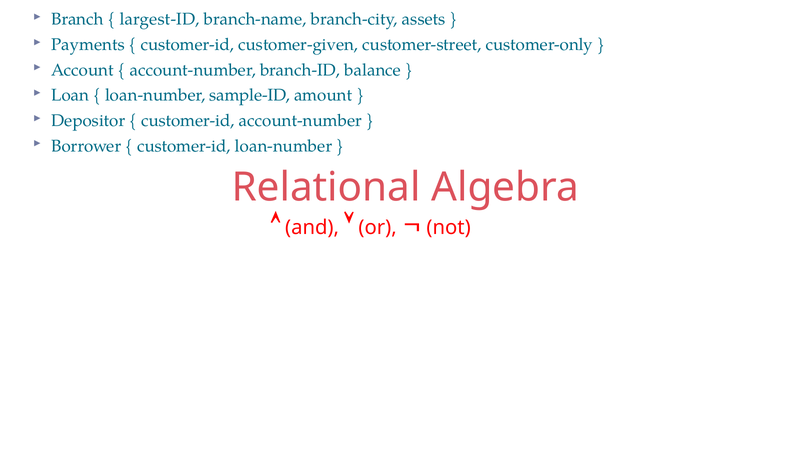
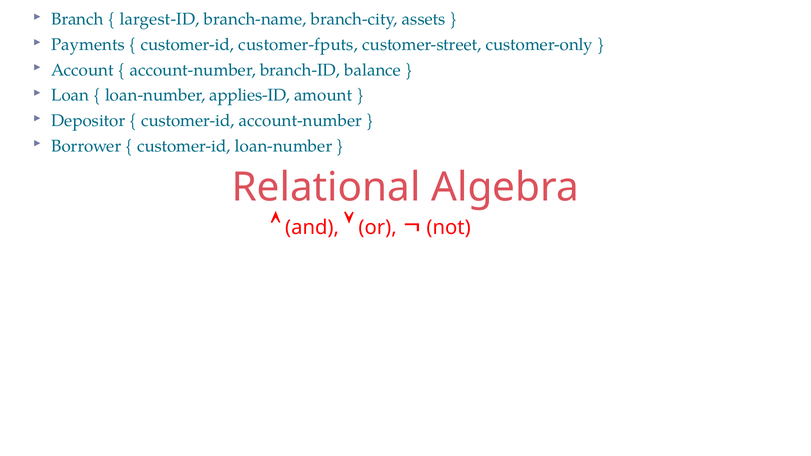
customer-given: customer-given -> customer-fputs
sample-ID: sample-ID -> applies-ID
